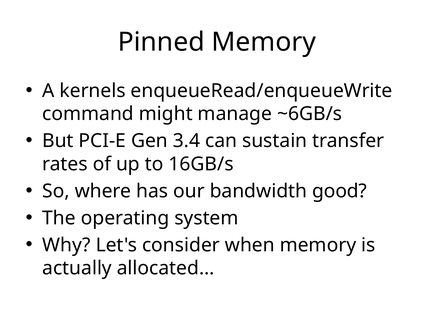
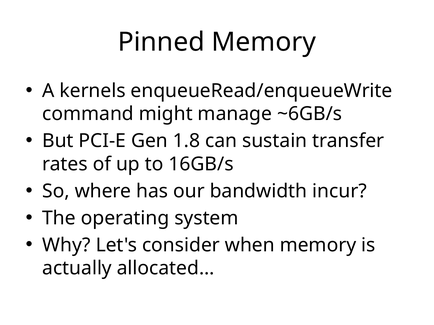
3.4: 3.4 -> 1.8
good: good -> incur
